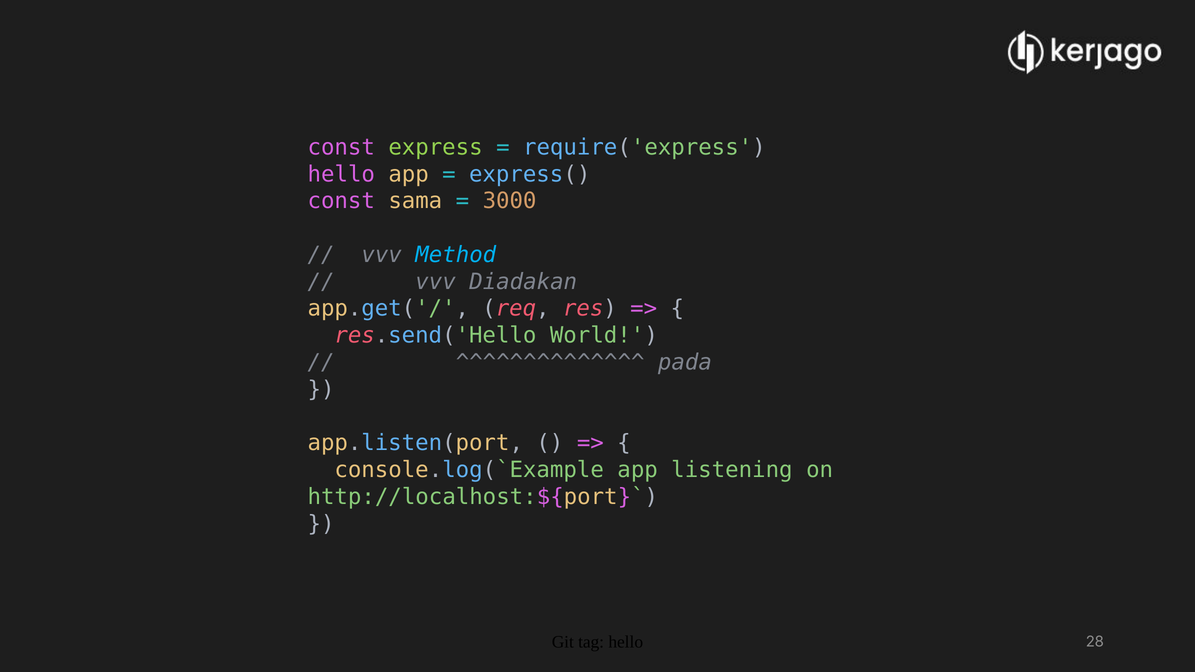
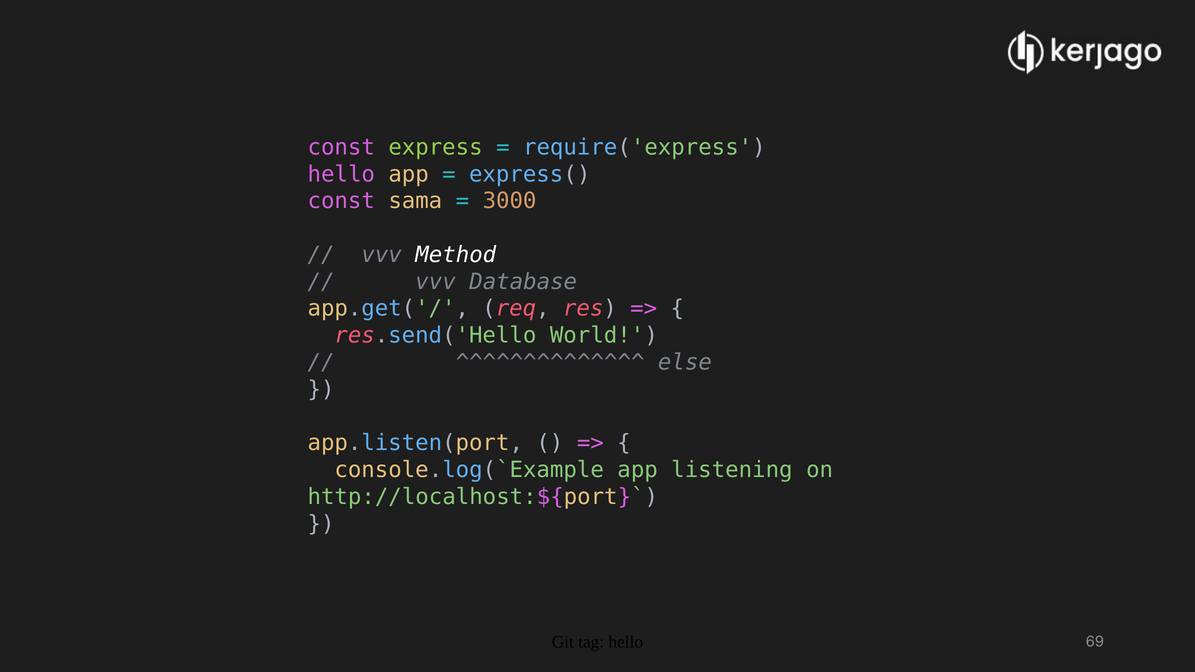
Method colour: light blue -> white
Diadakan: Diadakan -> Database
pada: pada -> else
28: 28 -> 69
